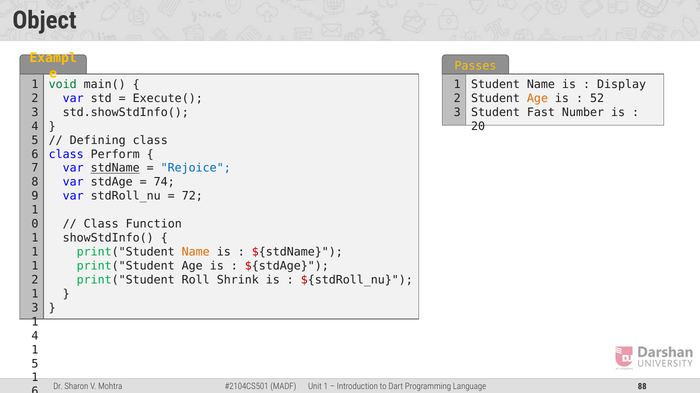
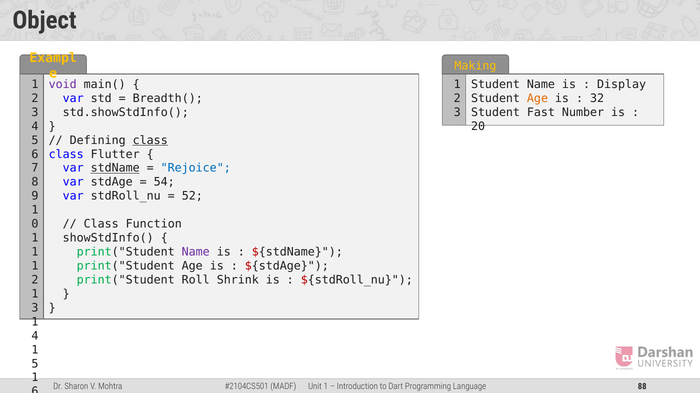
Passes: Passes -> Making
void colour: green -> purple
Execute(: Execute( -> Breadth(
52: 52 -> 32
class at (150, 140) underline: none -> present
Perform: Perform -> Flutter
74: 74 -> 54
72: 72 -> 52
Name at (196, 252) colour: orange -> purple
